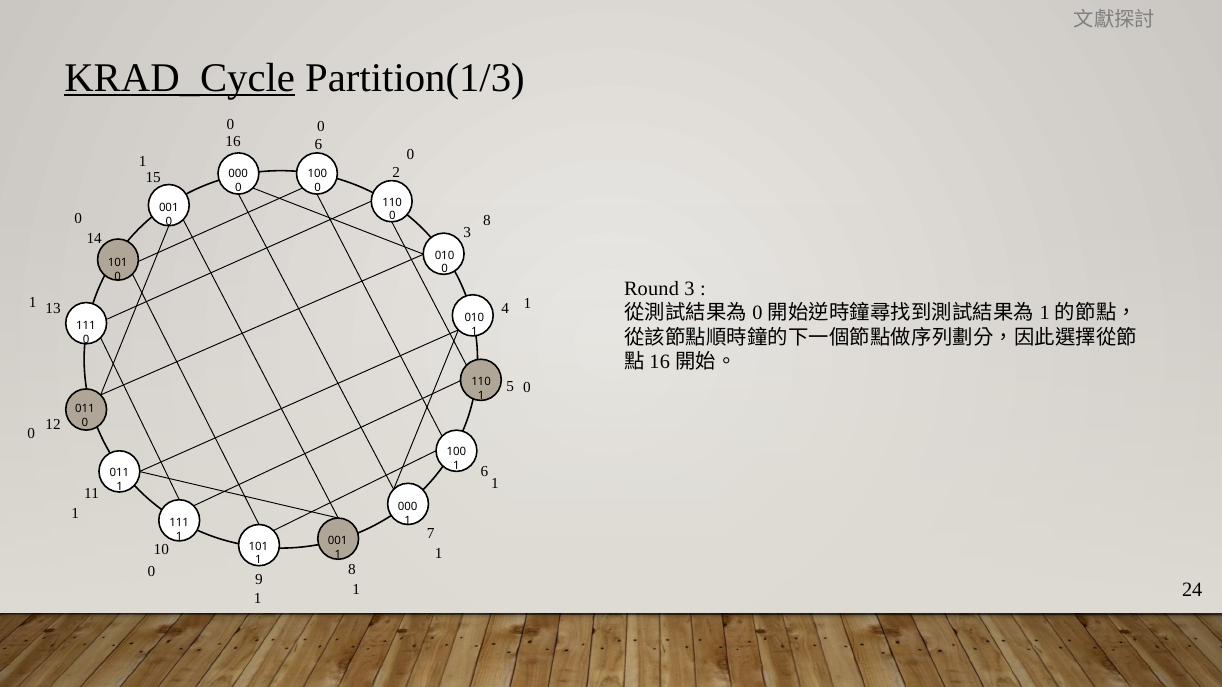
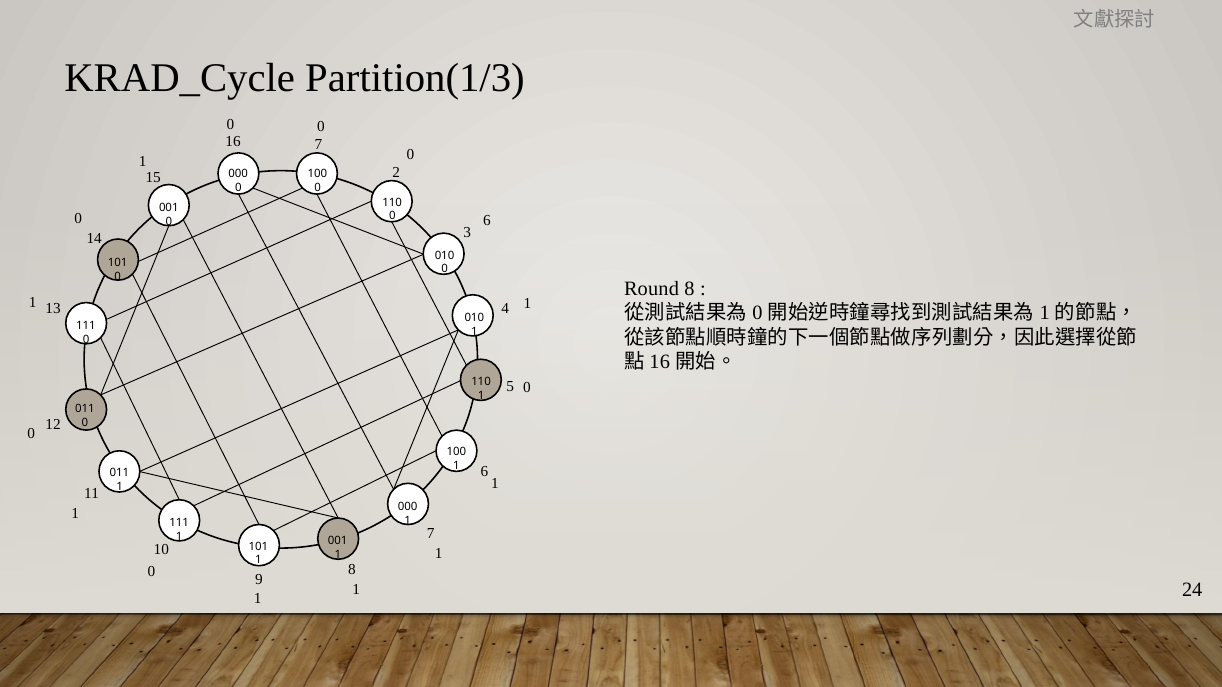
KRAD_Cycle underline: present -> none
16 6: 6 -> 7
0 8: 8 -> 6
Round 3: 3 -> 8
